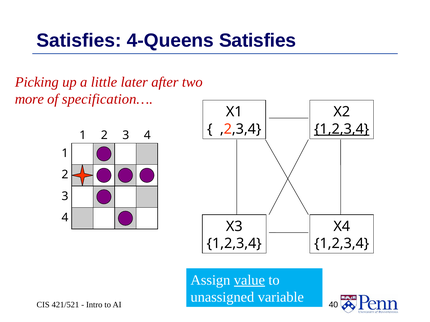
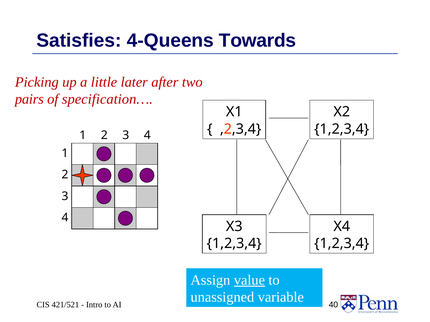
4-Queens Satisfies: Satisfies -> Towards
more: more -> pairs
1,2,3,4 at (342, 129) underline: present -> none
